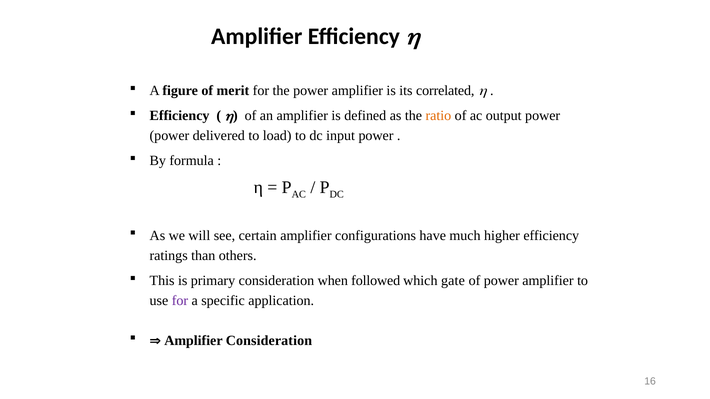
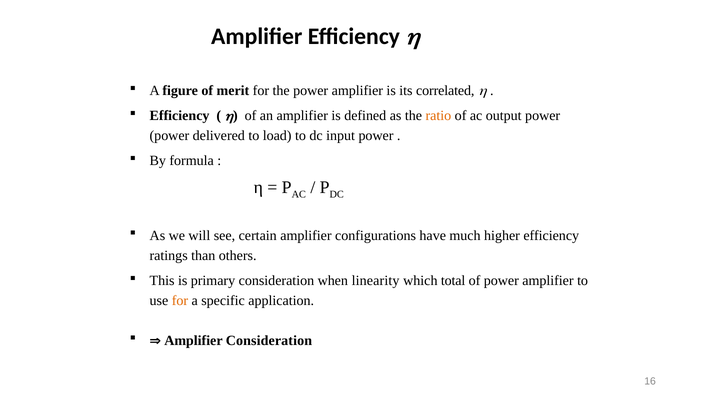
followed: followed -> linearity
gate: gate -> total
for at (180, 301) colour: purple -> orange
